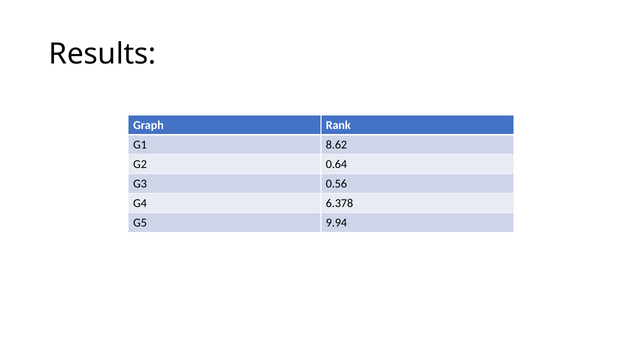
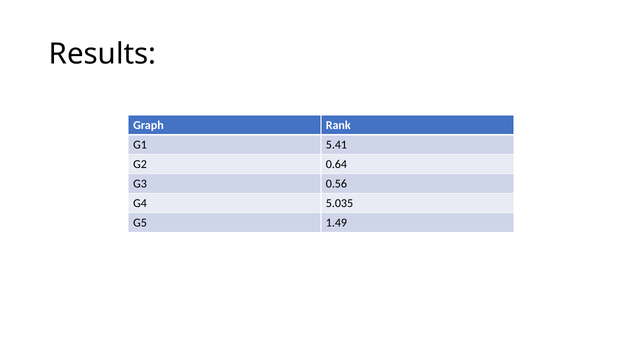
8.62: 8.62 -> 5.41
6.378: 6.378 -> 5.035
9.94: 9.94 -> 1.49
